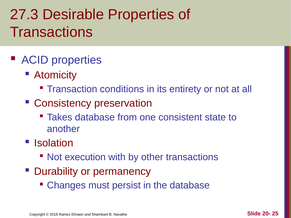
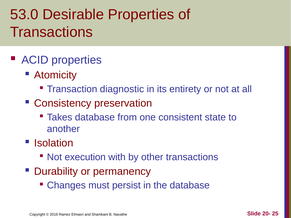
27.3: 27.3 -> 53.0
conditions: conditions -> diagnostic
